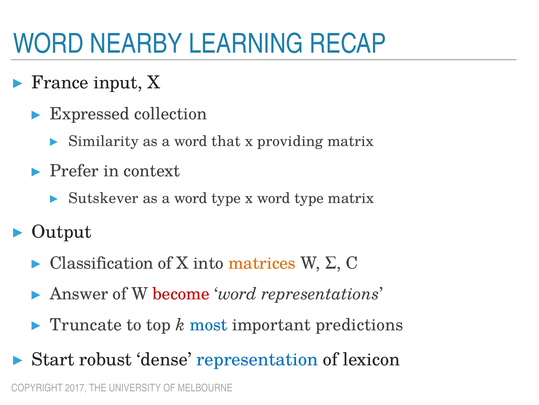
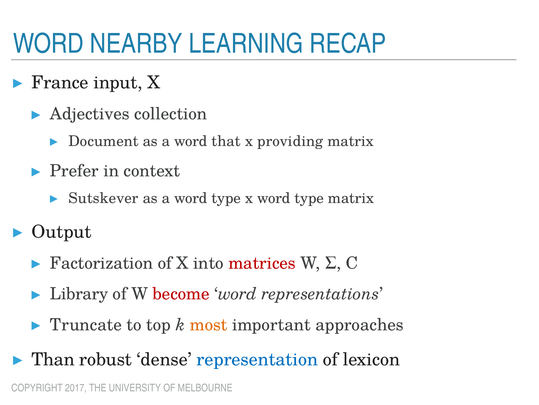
Expressed: Expressed -> Adjectives
Similarity: Similarity -> Document
Classification: Classification -> Factorization
matrices colour: orange -> red
Answer: Answer -> Library
most colour: blue -> orange
predictions: predictions -> approaches
Start: Start -> Than
